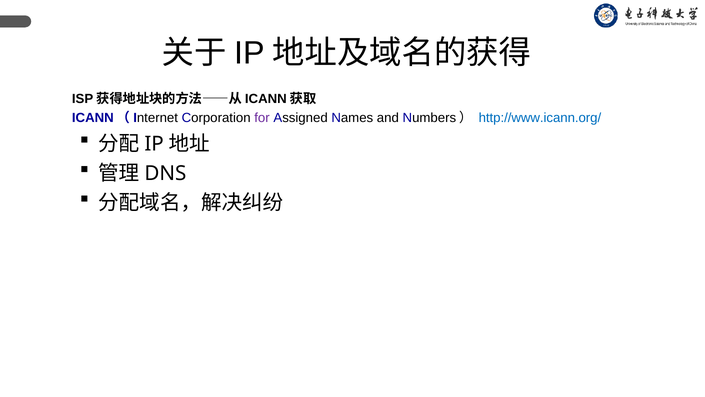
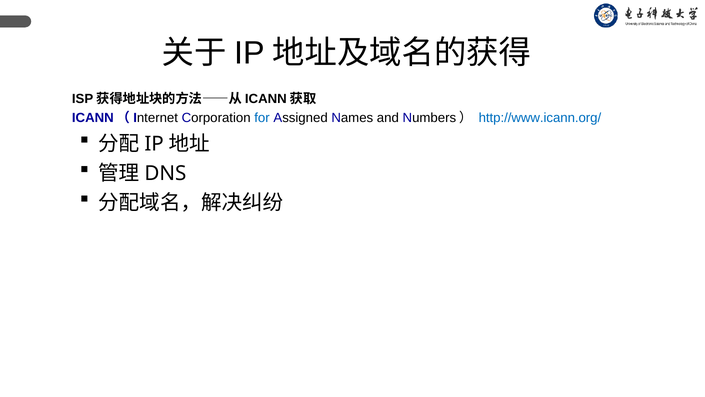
for colour: purple -> blue
